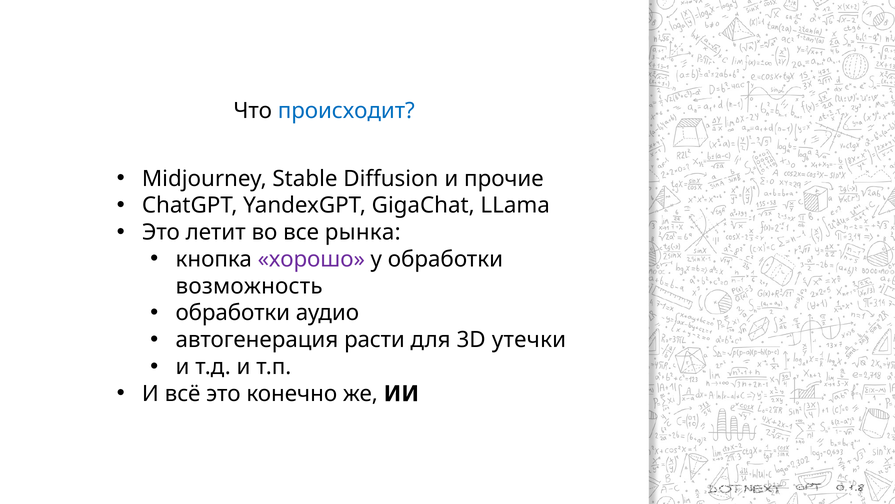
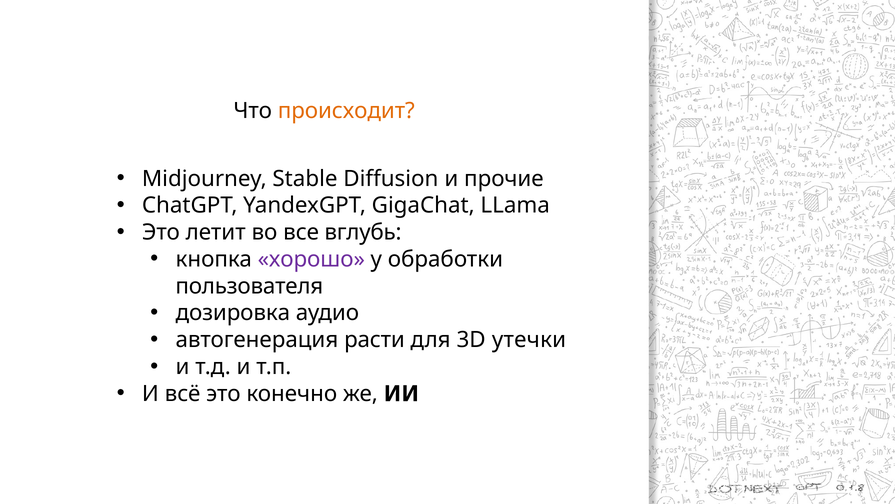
происходит colour: blue -> orange
рынка: рынка -> вглубь
возможность: возможность -> пользователя
обработки at (233, 313): обработки -> дозировка
